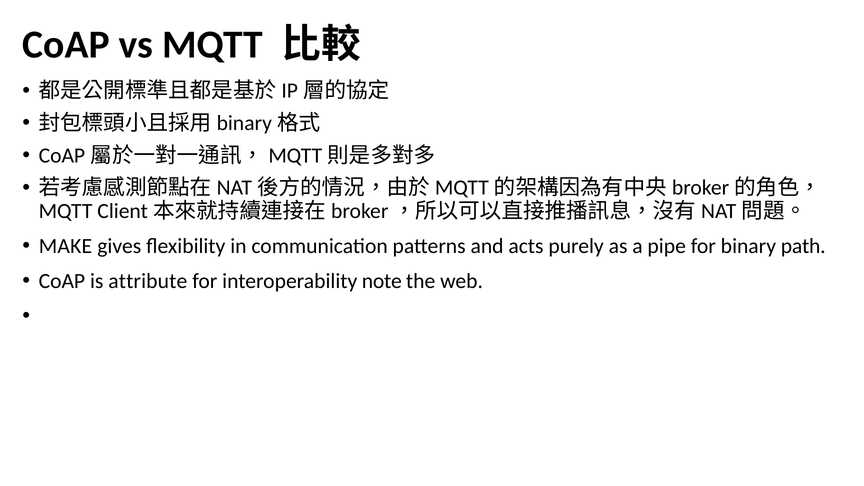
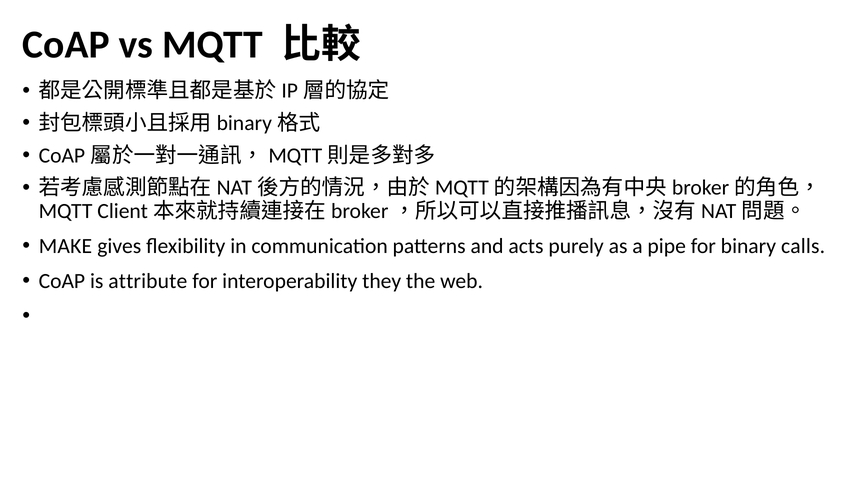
path: path -> calls
note: note -> they
